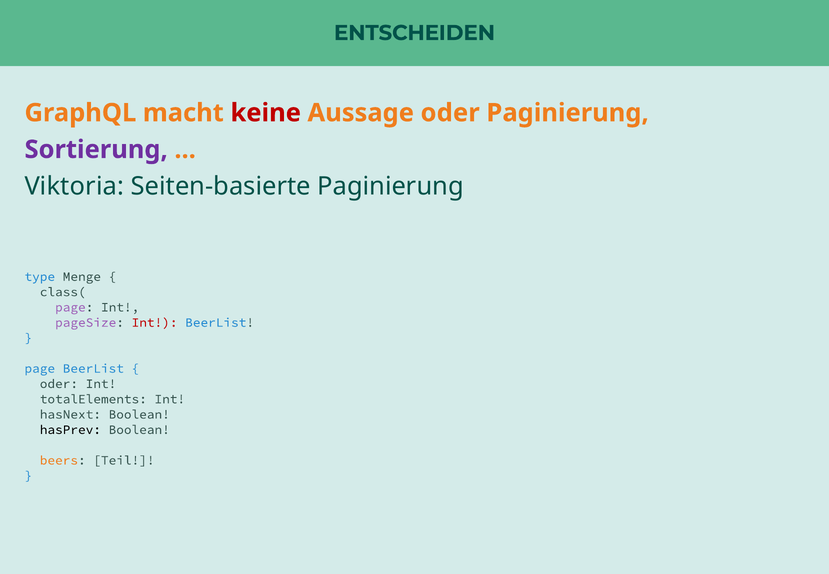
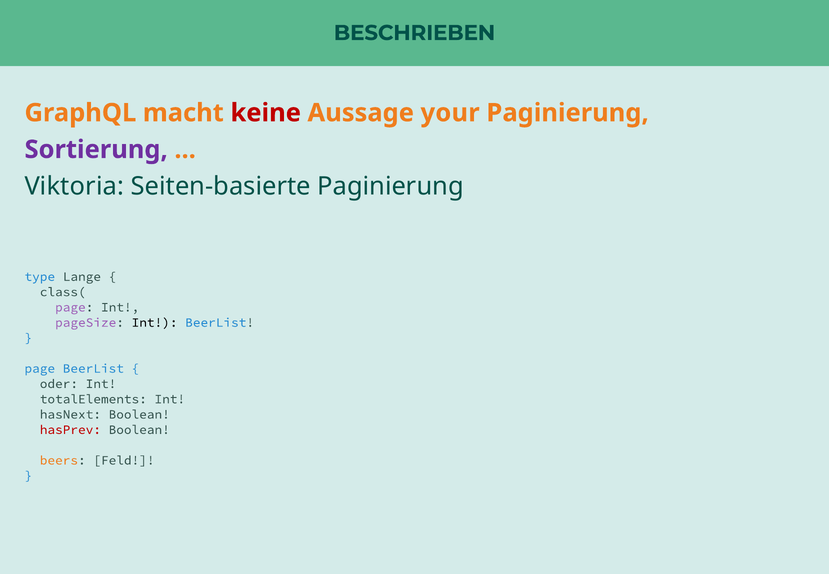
ENTSCHEIDEN: ENTSCHEIDEN -> BESCHRIEBEN
Aussage oder: oder -> your
Menge: Menge -> Lange
Int at (155, 322) colour: red -> black
hasPrev colour: black -> red
Teil: Teil -> Feld
